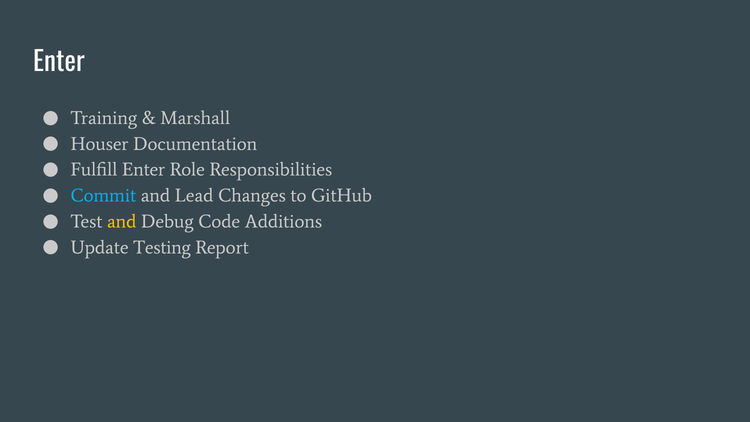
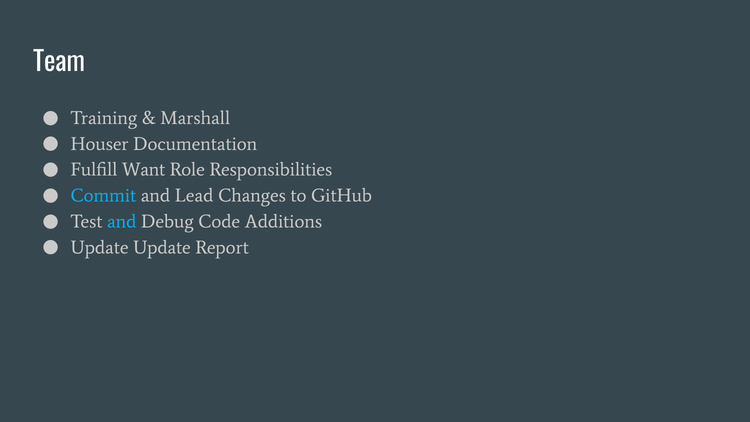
Enter at (59, 62): Enter -> Team
Fulfill Enter: Enter -> Want
and at (122, 221) colour: yellow -> light blue
Update Testing: Testing -> Update
